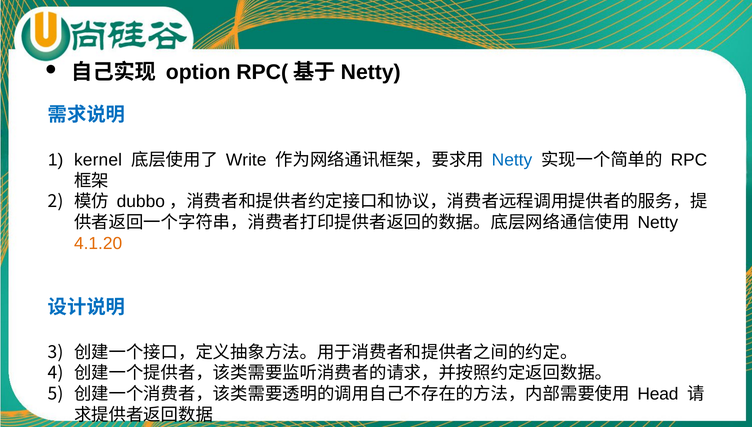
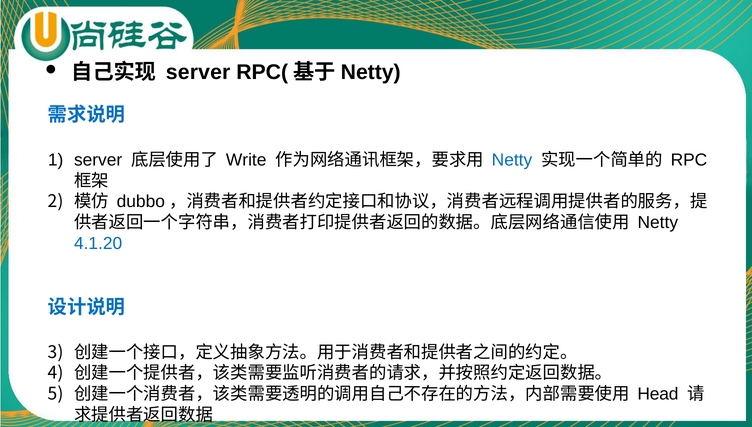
option at (198, 72): option -> server
kernel at (98, 160): kernel -> server
4.1.20 colour: orange -> blue
